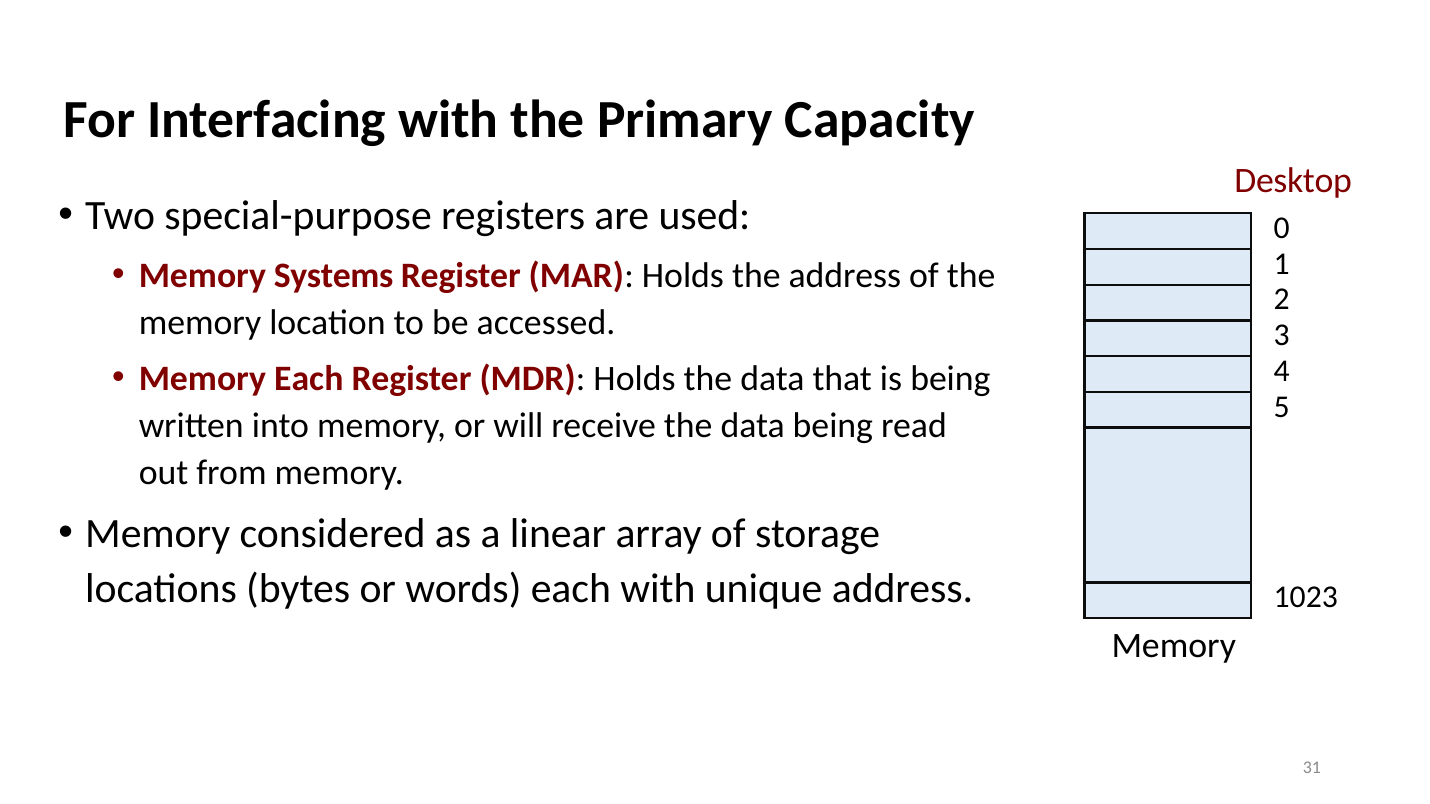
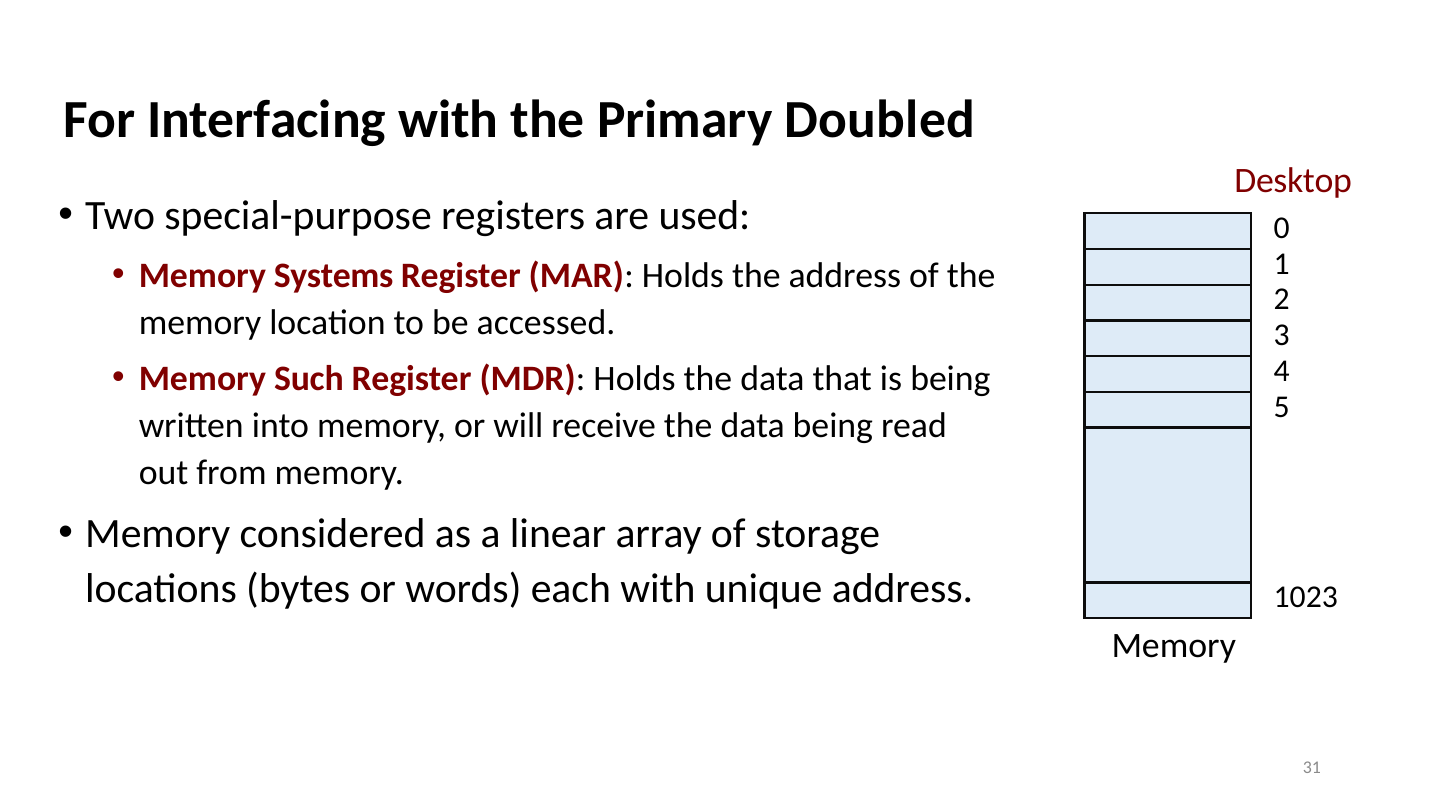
Capacity: Capacity -> Doubled
Memory Each: Each -> Such
